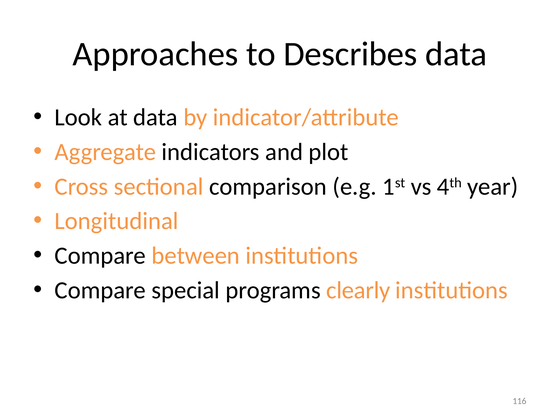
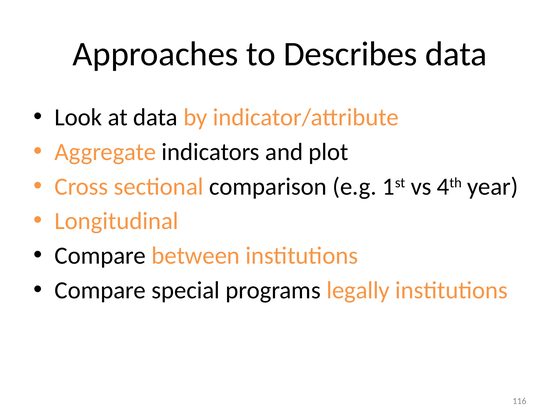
clearly: clearly -> legally
